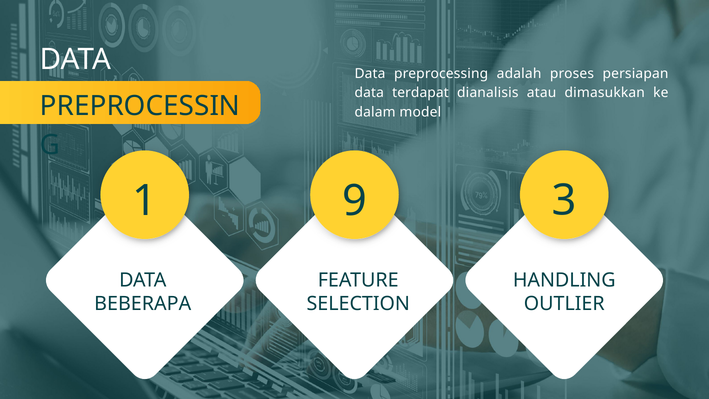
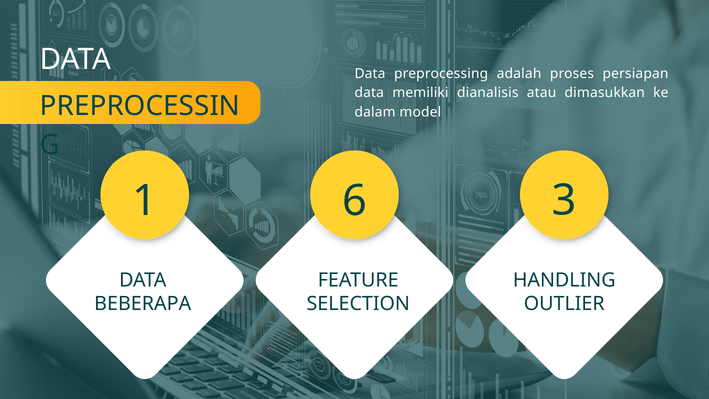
terdapat: terdapat -> memiliki
9: 9 -> 6
